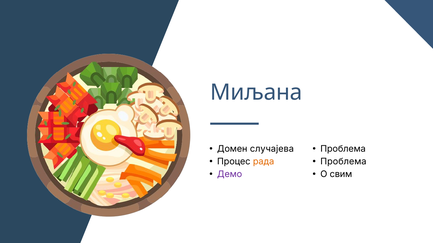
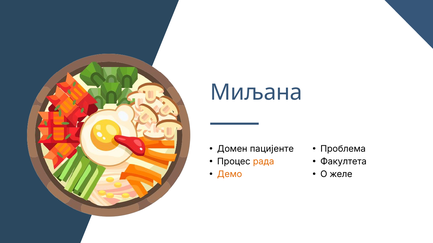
случајева: случајева -> пацијенте
Проблема at (343, 162): Проблема -> Факултета
Демо colour: purple -> orange
свим: свим -> желе
